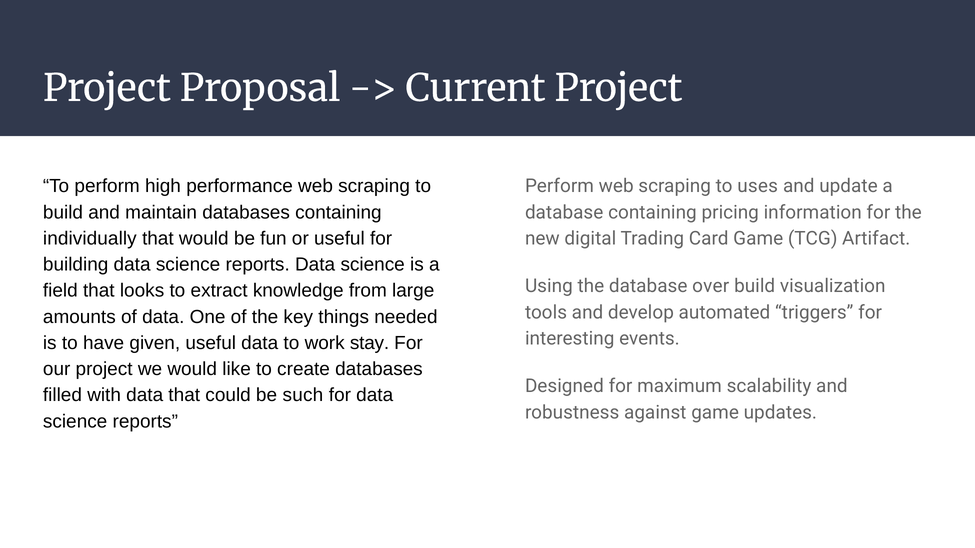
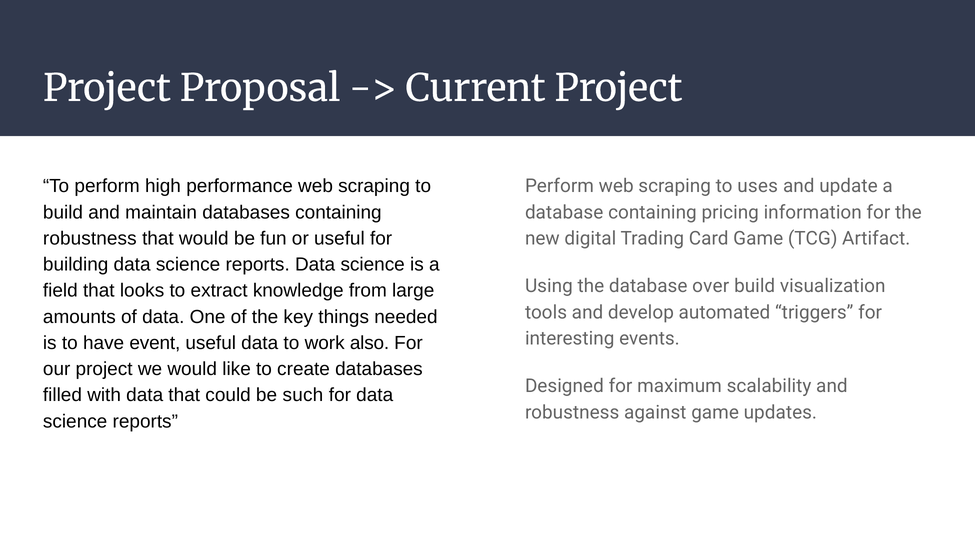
individually at (90, 239): individually -> robustness
given: given -> event
stay: stay -> also
